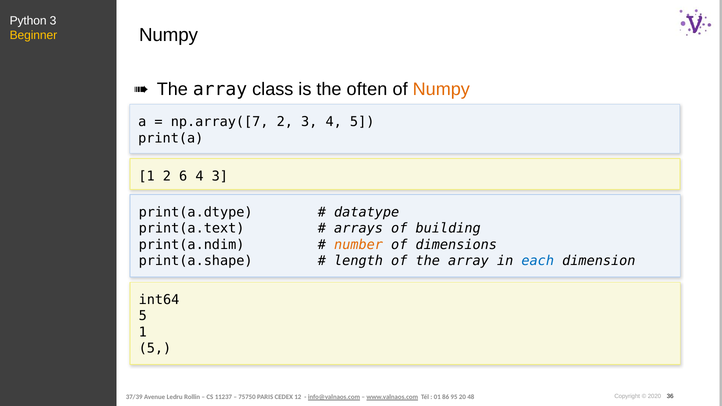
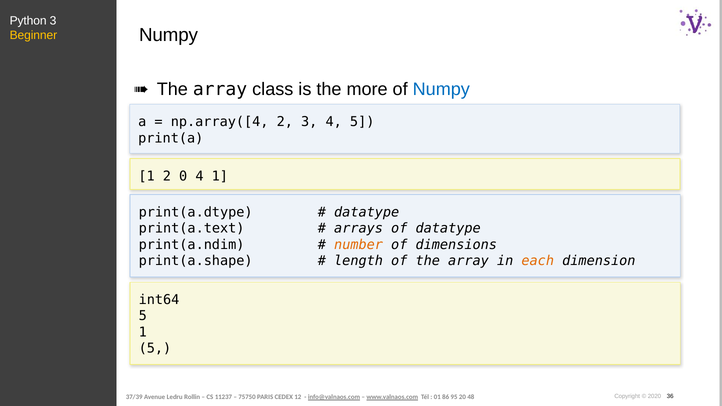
often: often -> more
Numpy at (441, 89) colour: orange -> blue
np.array([7: np.array([7 -> np.array([4
6: 6 -> 0
4 3: 3 -> 1
of building: building -> datatype
each colour: blue -> orange
